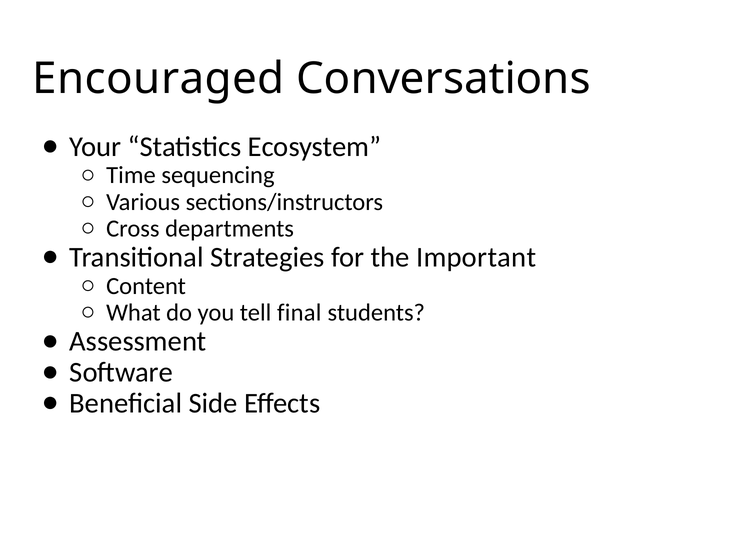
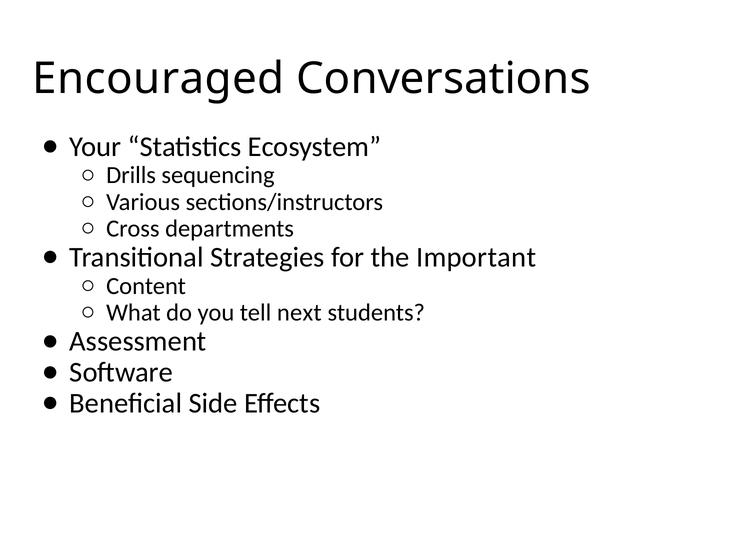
Time: Time -> Drills
final: final -> next
